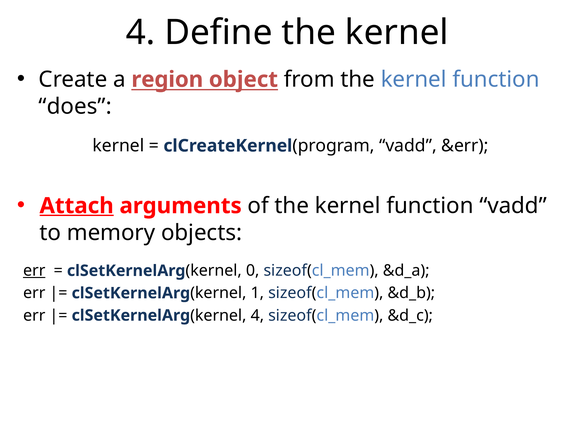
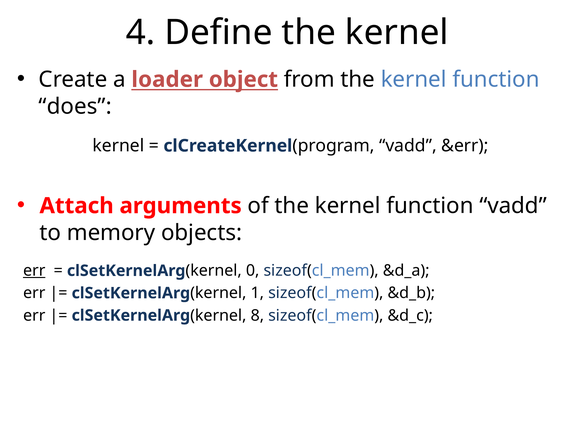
region: region -> loader
Attach underline: present -> none
kernel 4: 4 -> 8
